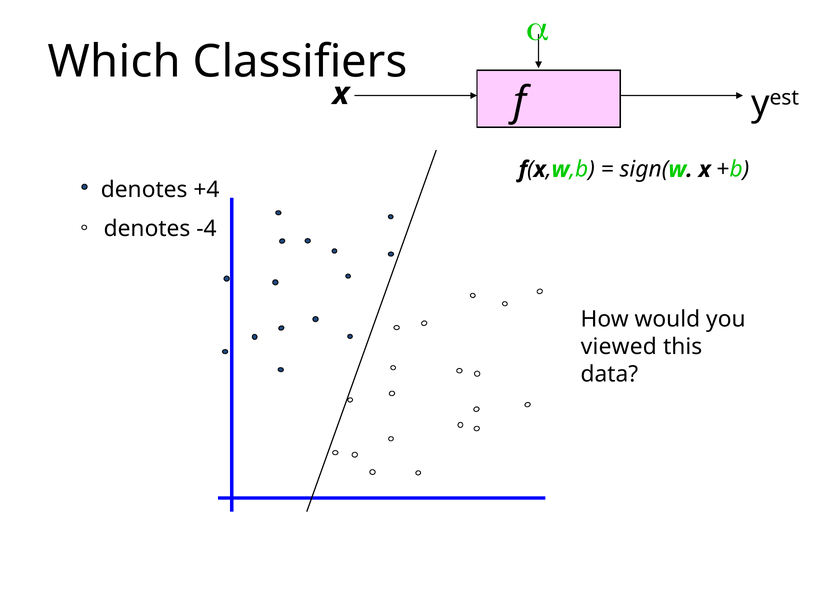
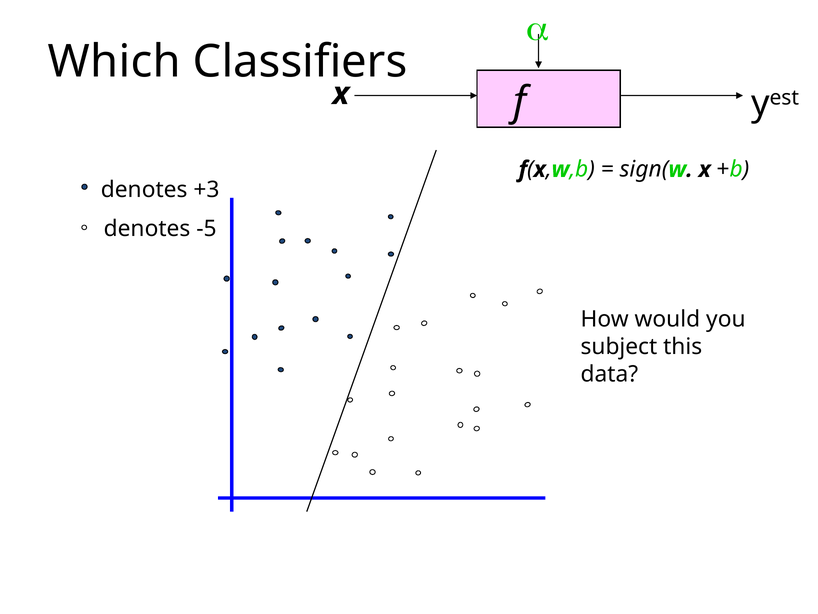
+4: +4 -> +3
-4: -4 -> -5
viewed: viewed -> subject
